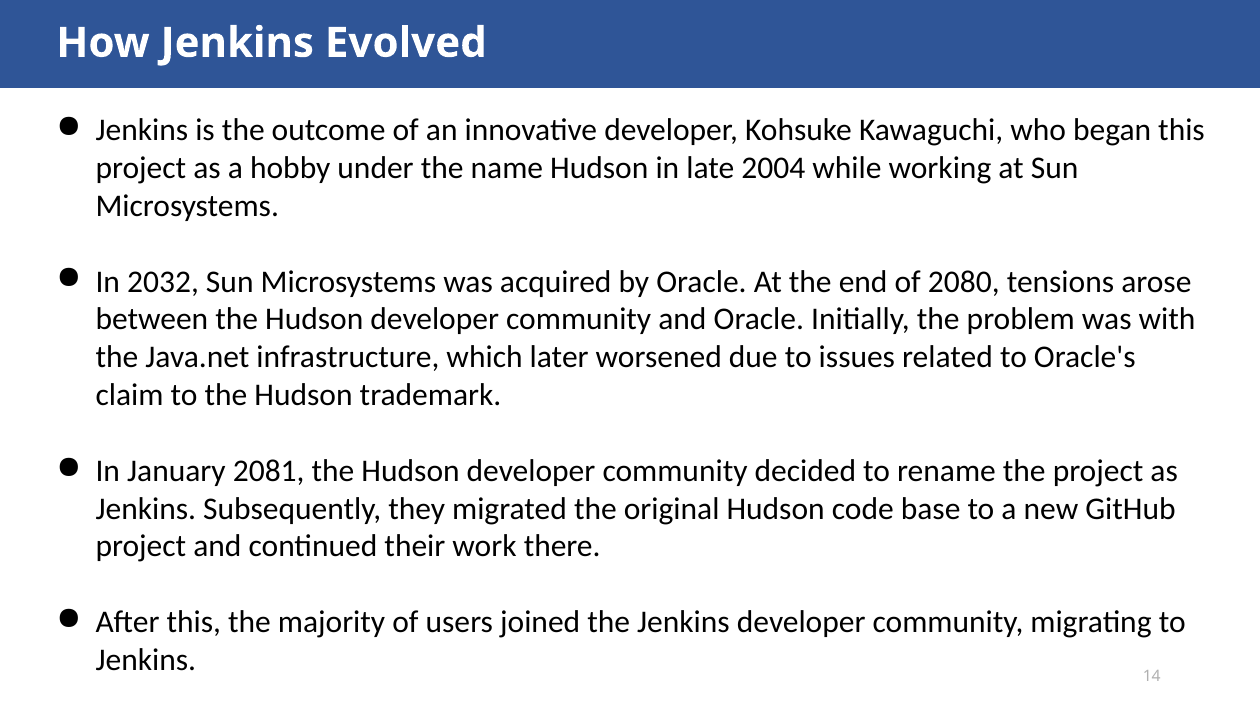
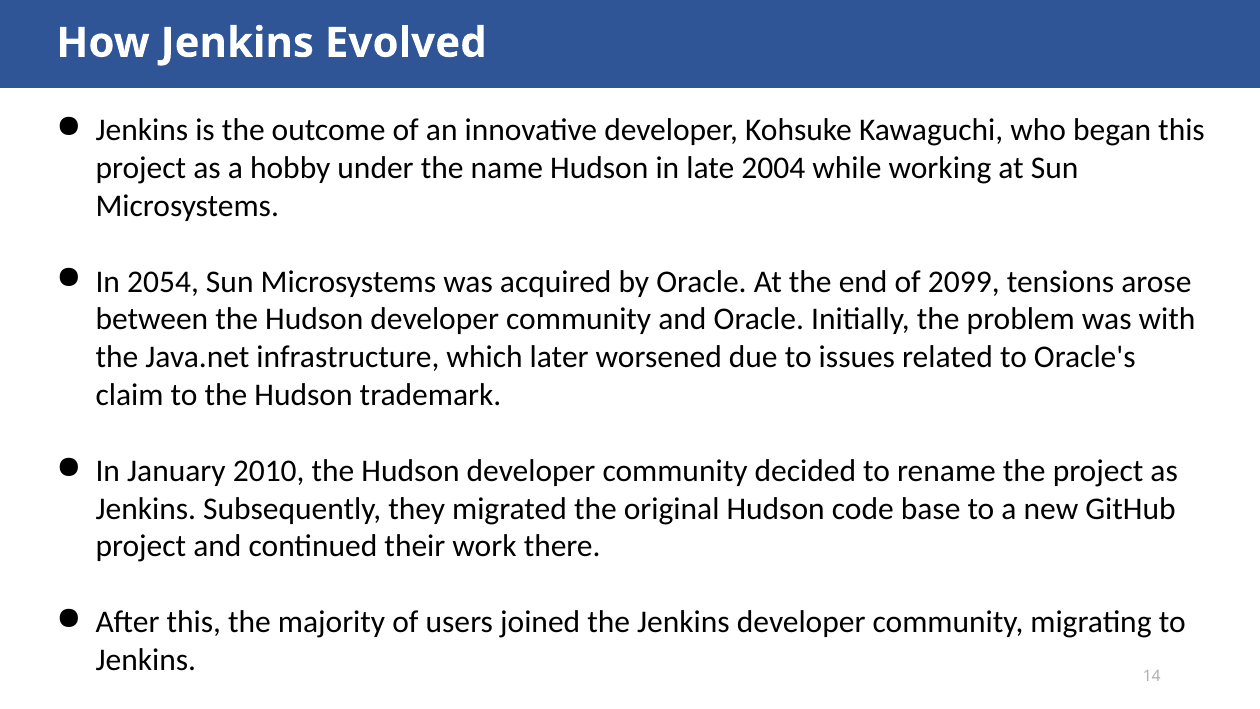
2032: 2032 -> 2054
2080: 2080 -> 2099
2081: 2081 -> 2010
